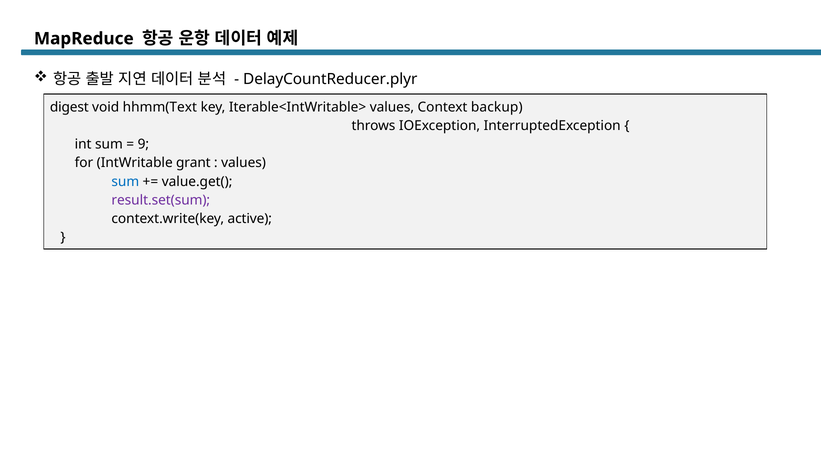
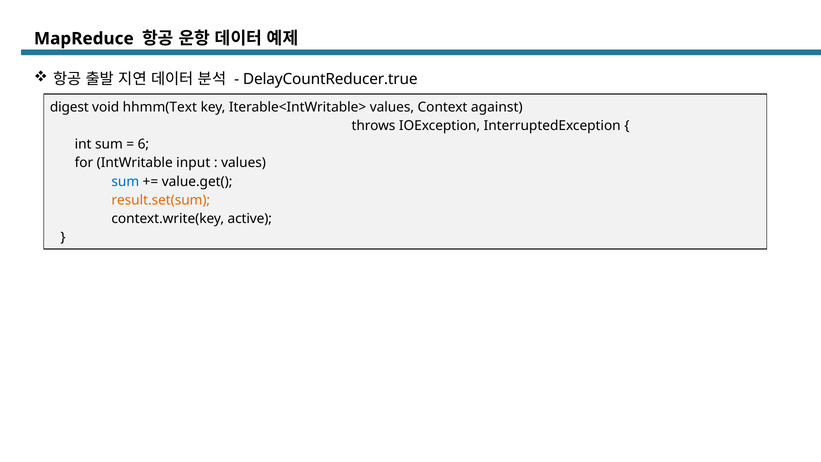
DelayCountReducer.plyr: DelayCountReducer.plyr -> DelayCountReducer.true
backup: backup -> against
9: 9 -> 6
grant: grant -> input
result.set(sum colour: purple -> orange
